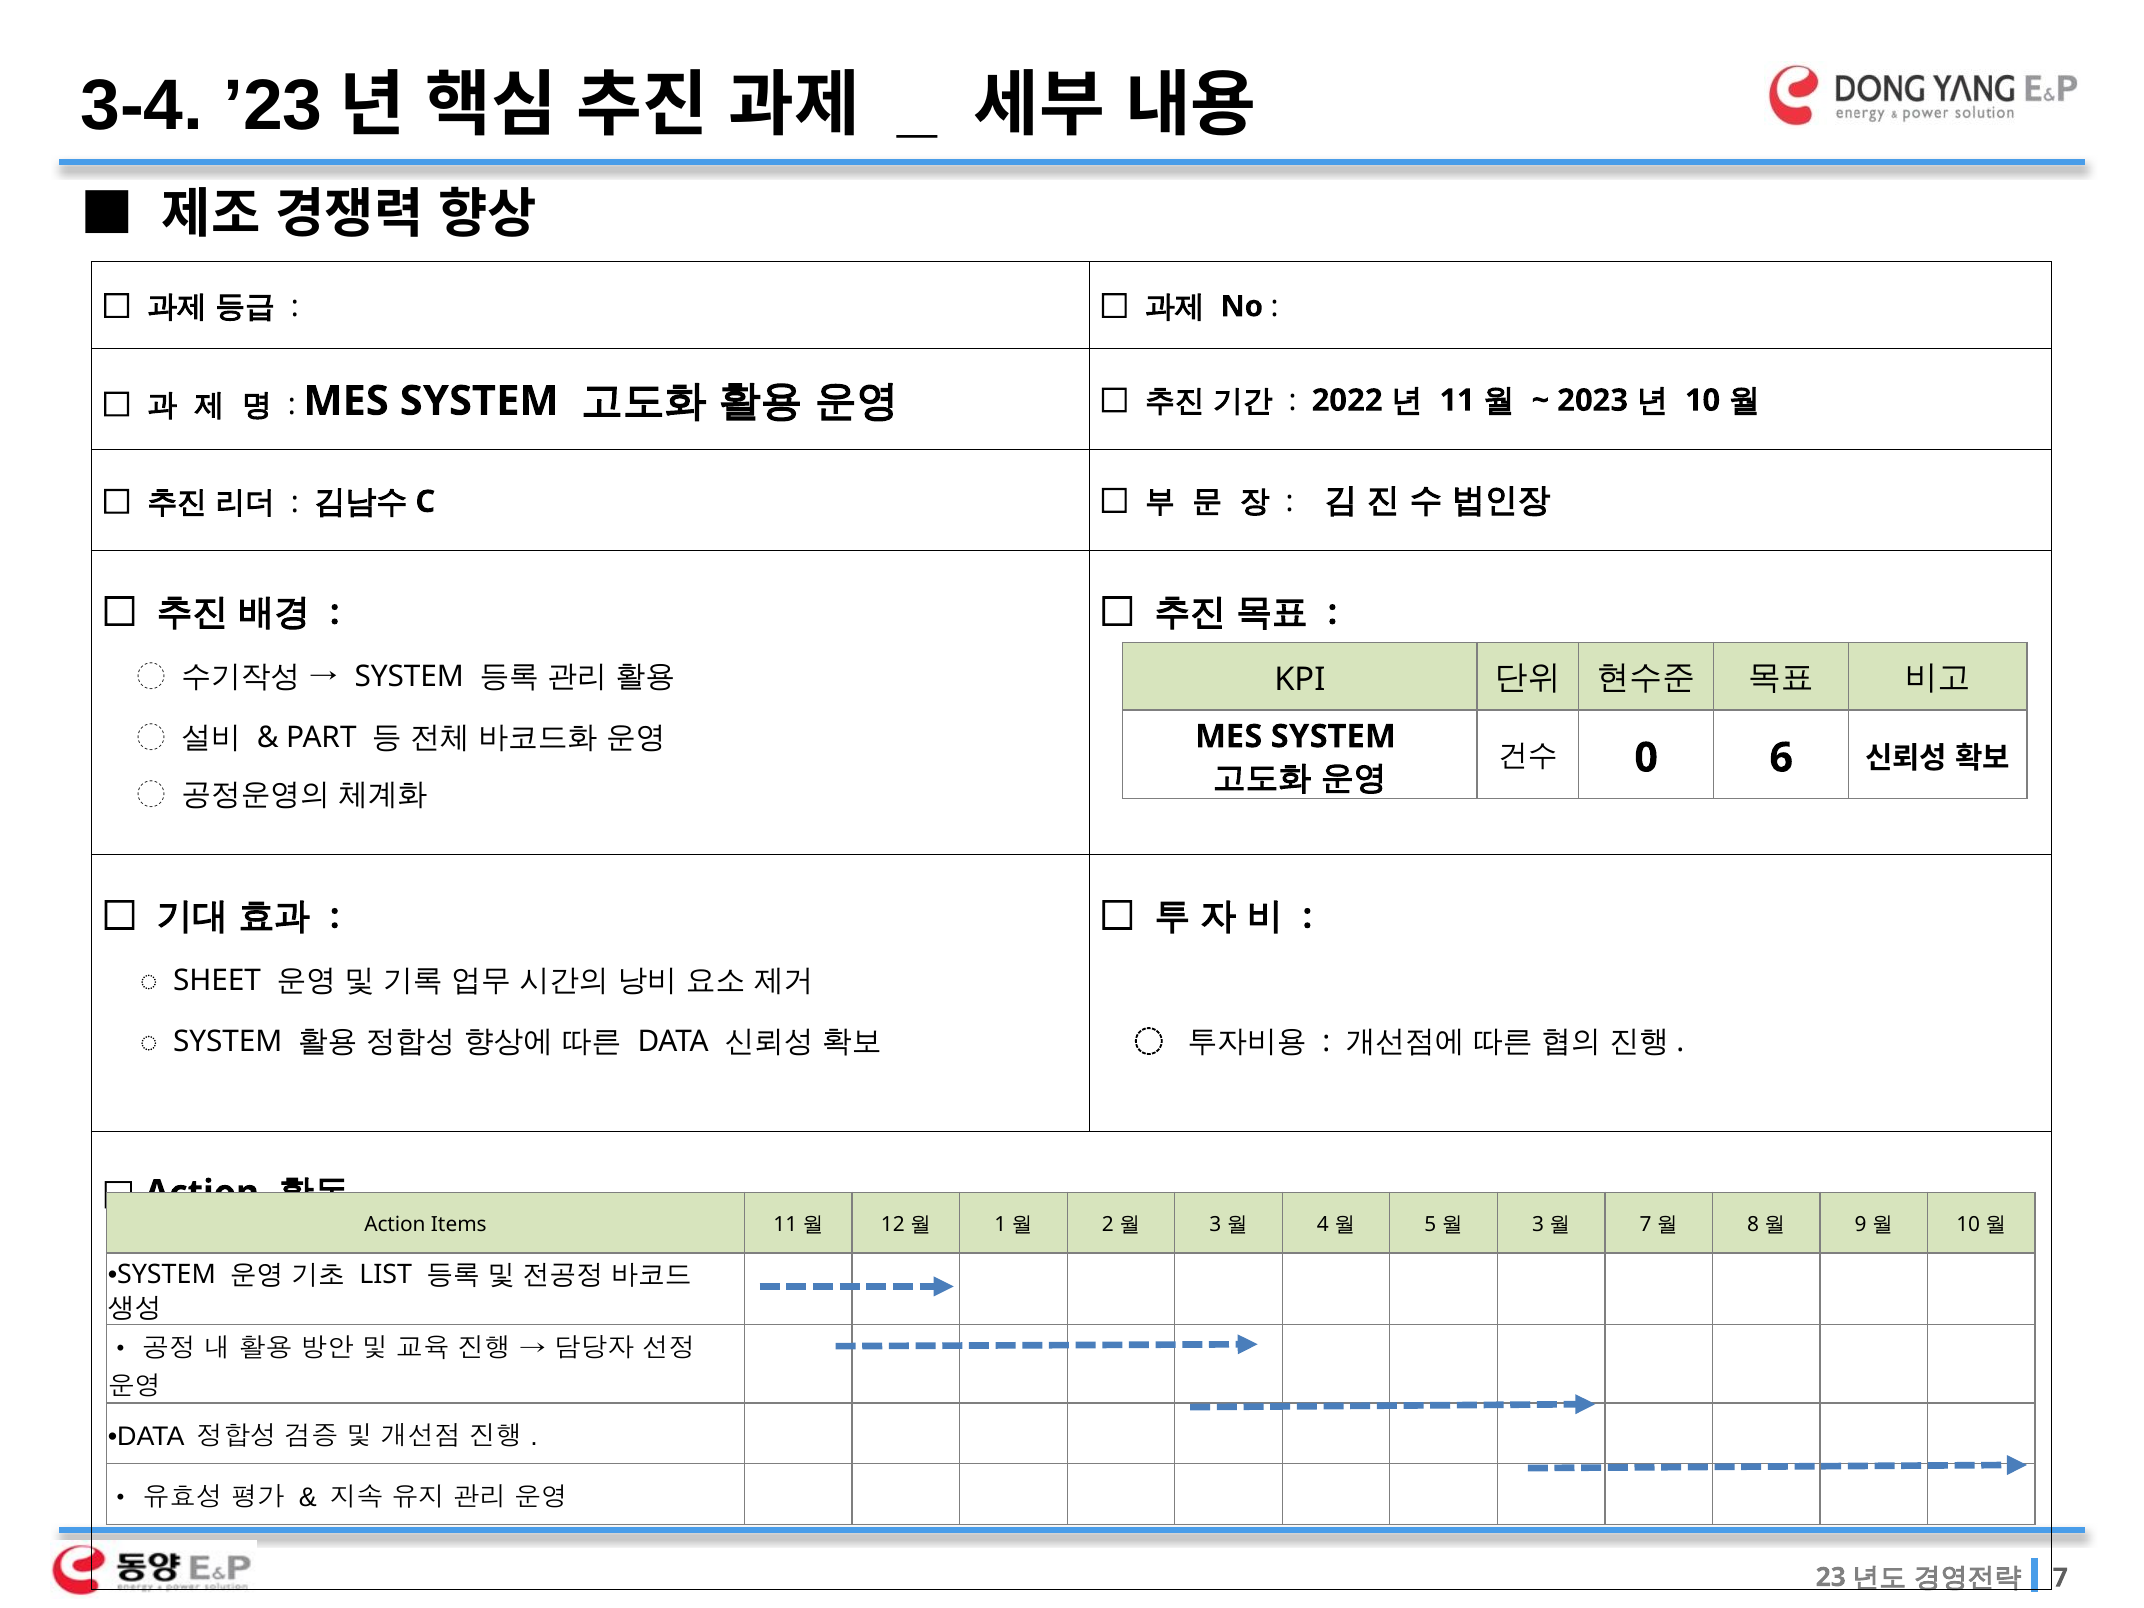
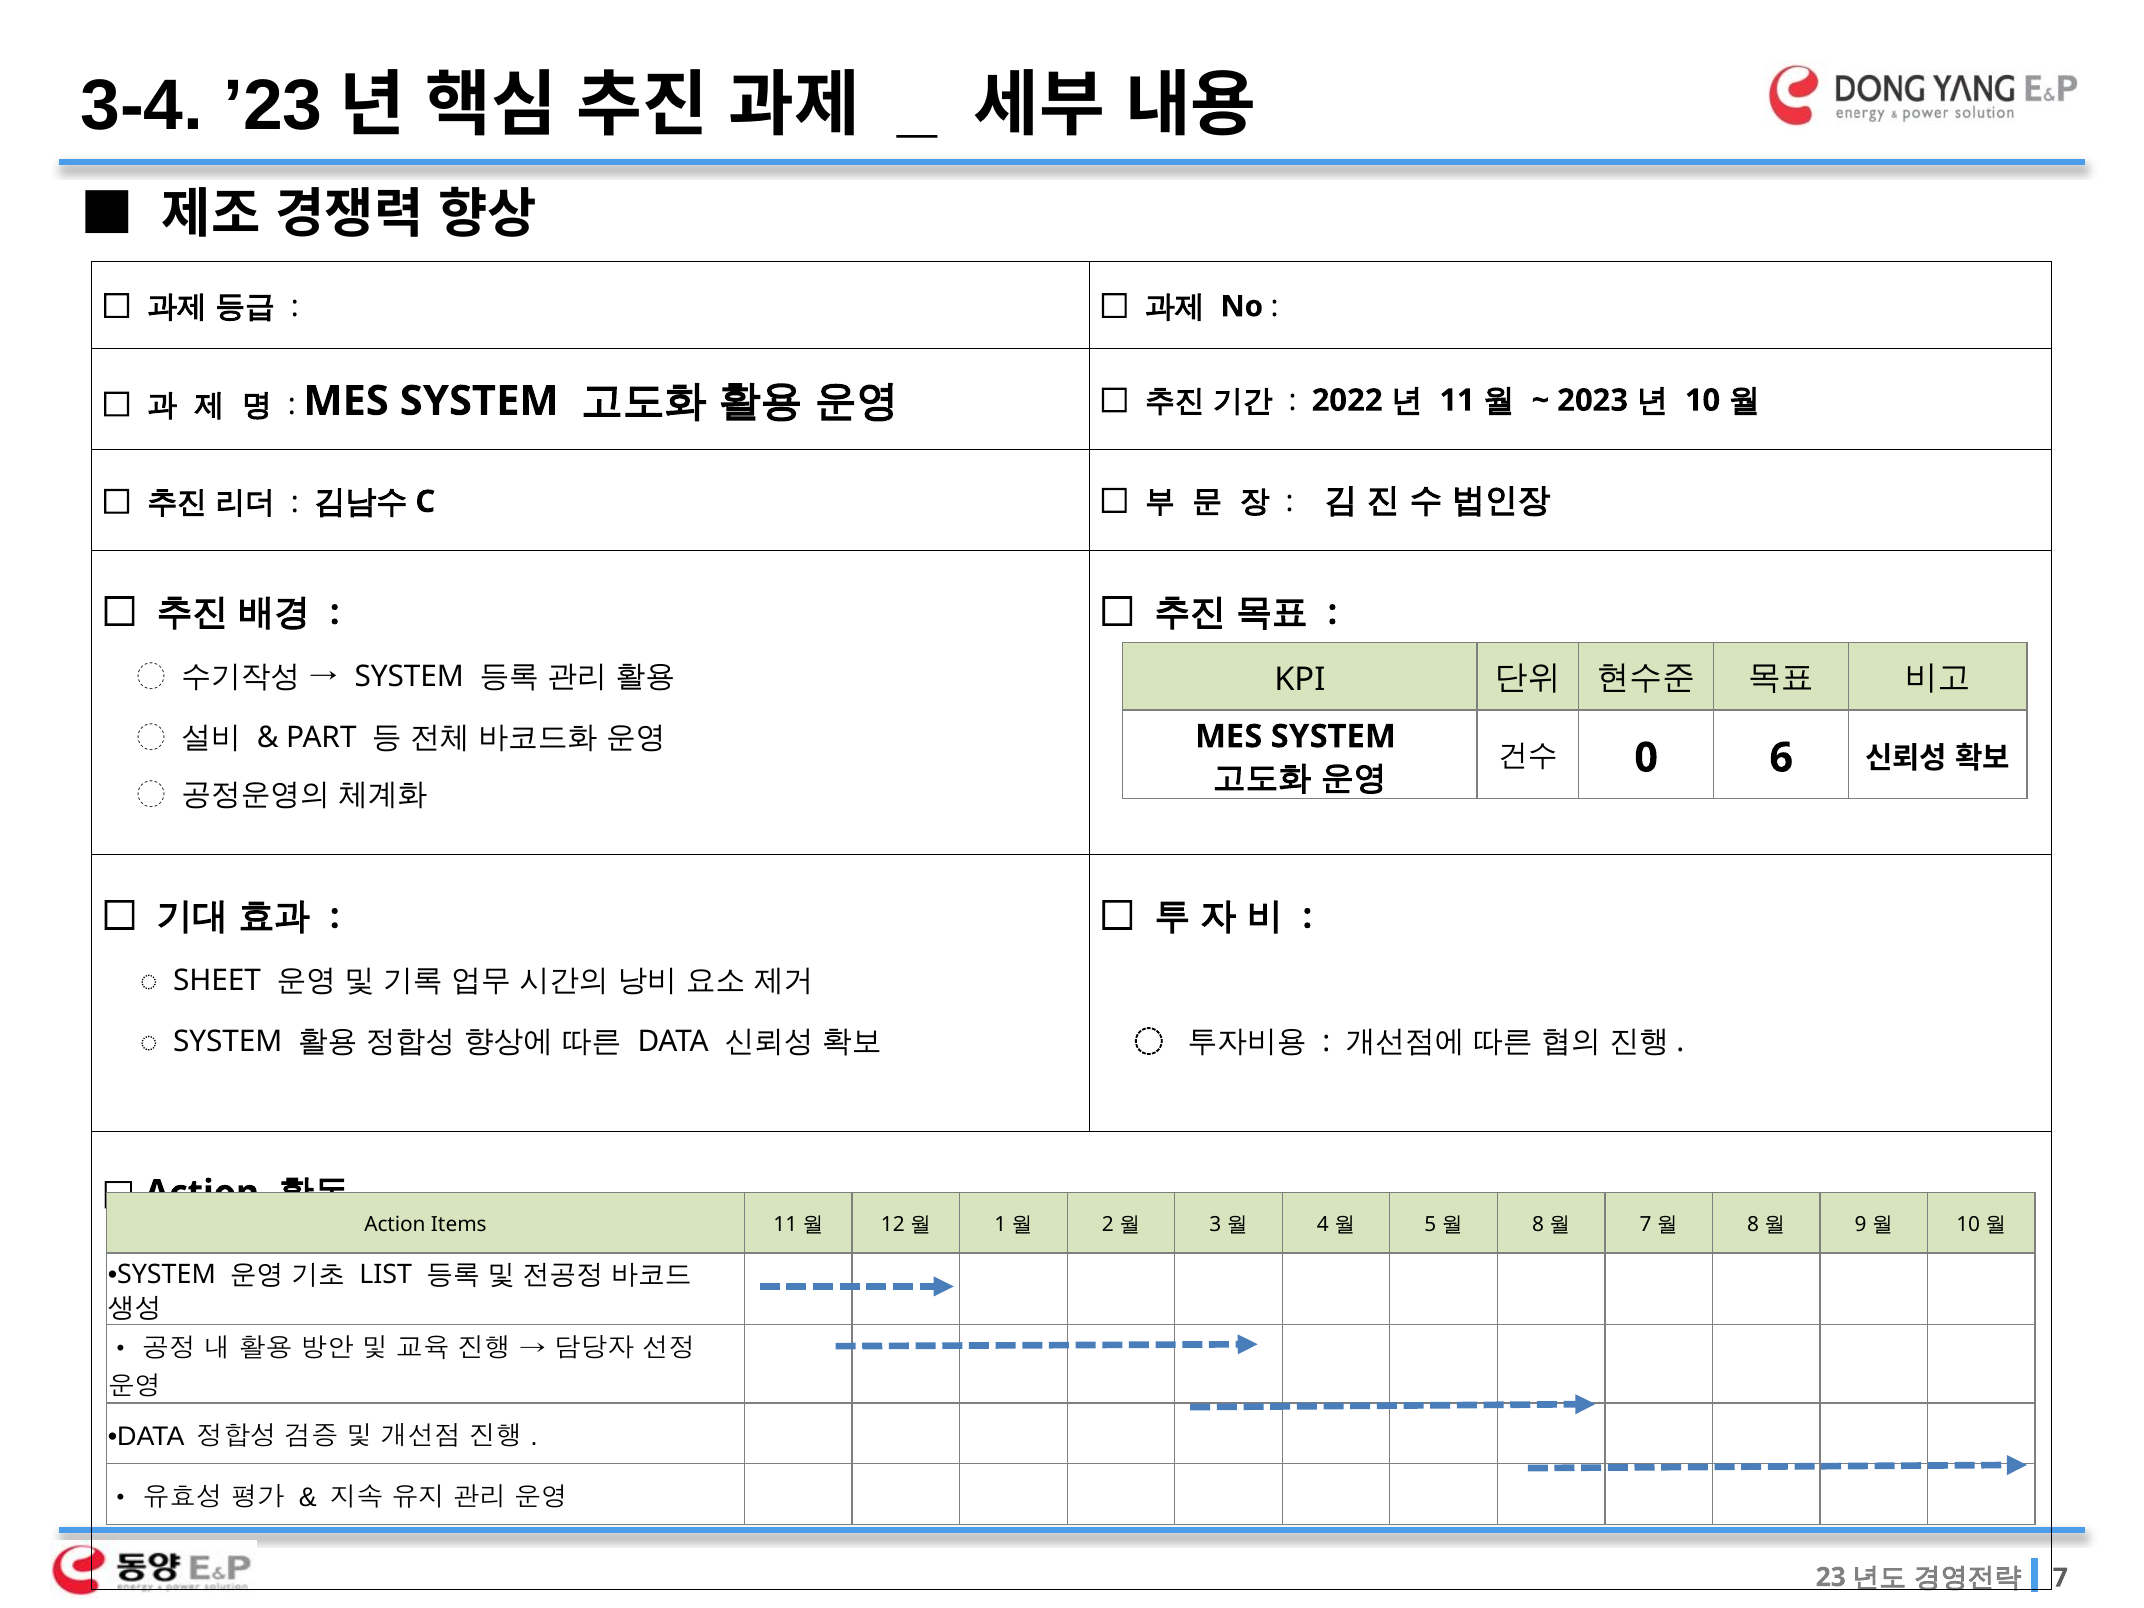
3 at (1538, 1225): 3 -> 8
